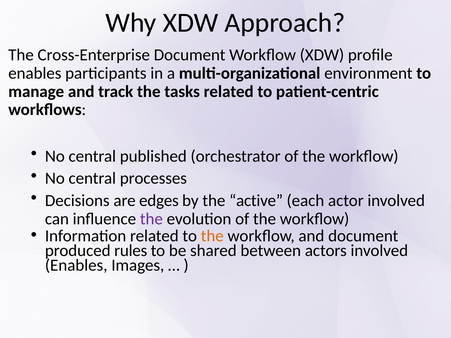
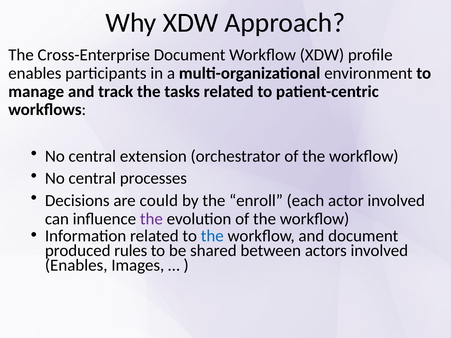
published: published -> extension
edges: edges -> could
active: active -> enroll
the at (212, 236) colour: orange -> blue
